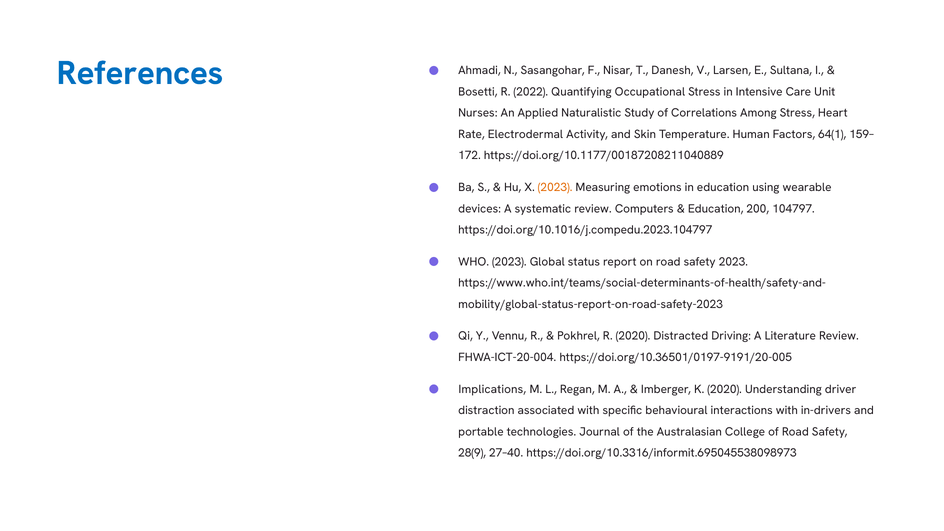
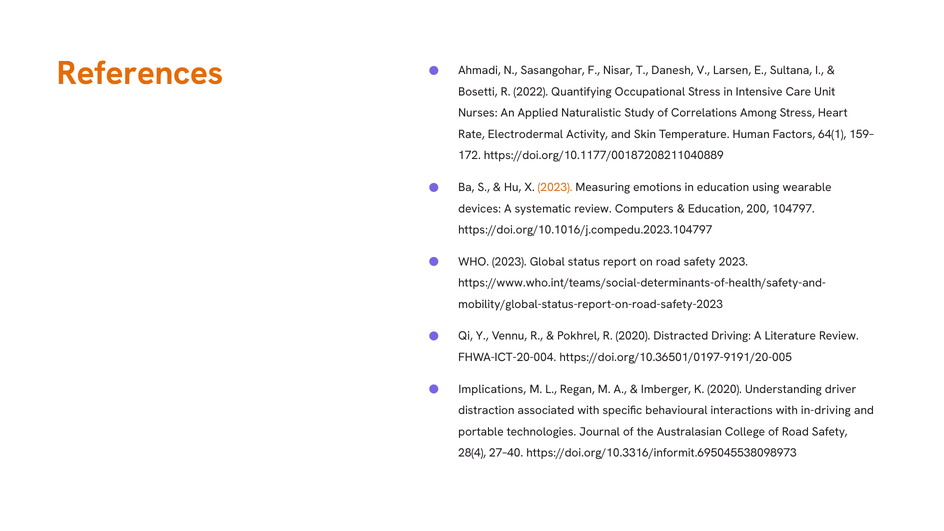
References colour: blue -> orange
in-drivers: in-drivers -> in-driving
28(9: 28(9 -> 28(4
